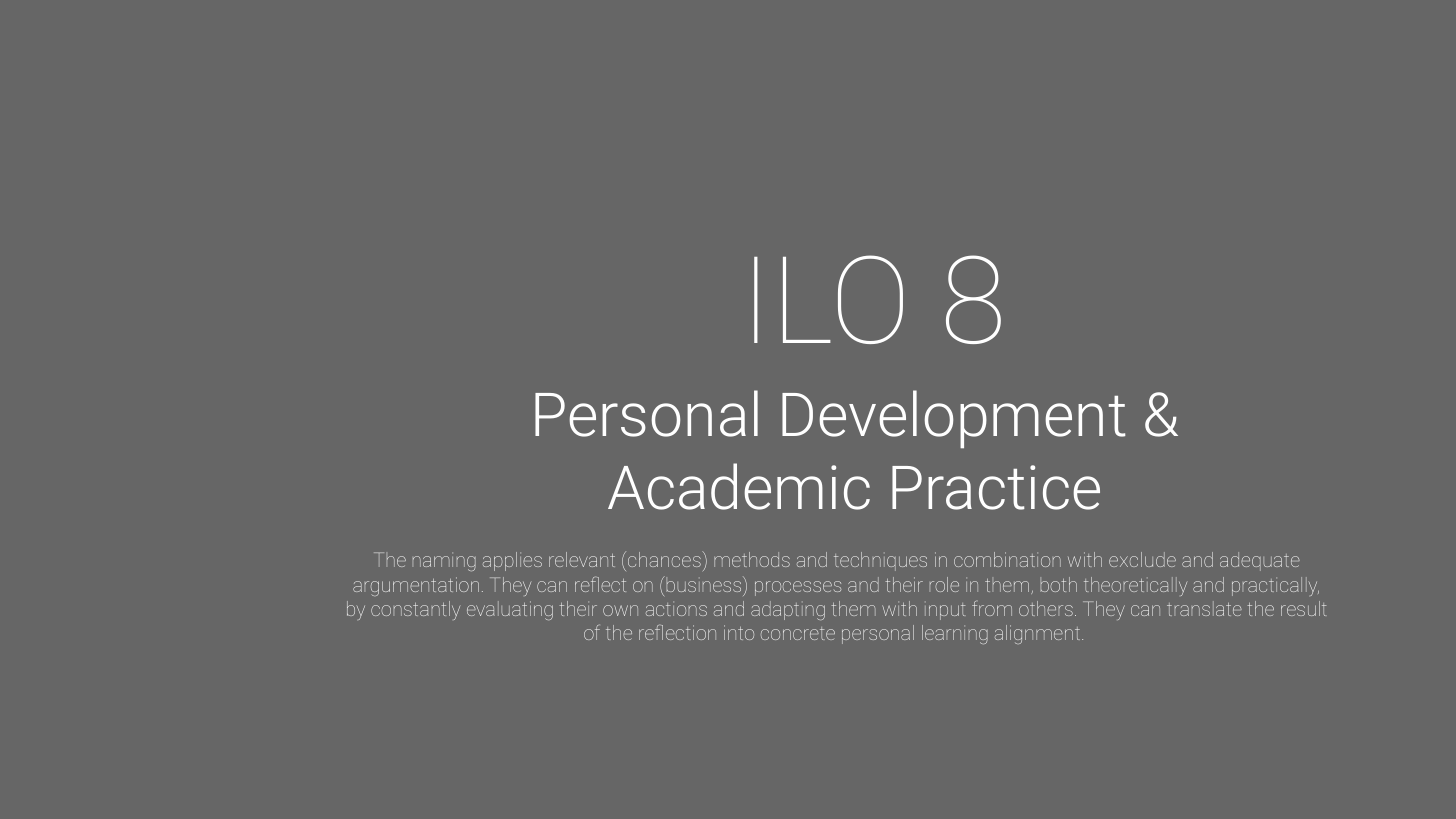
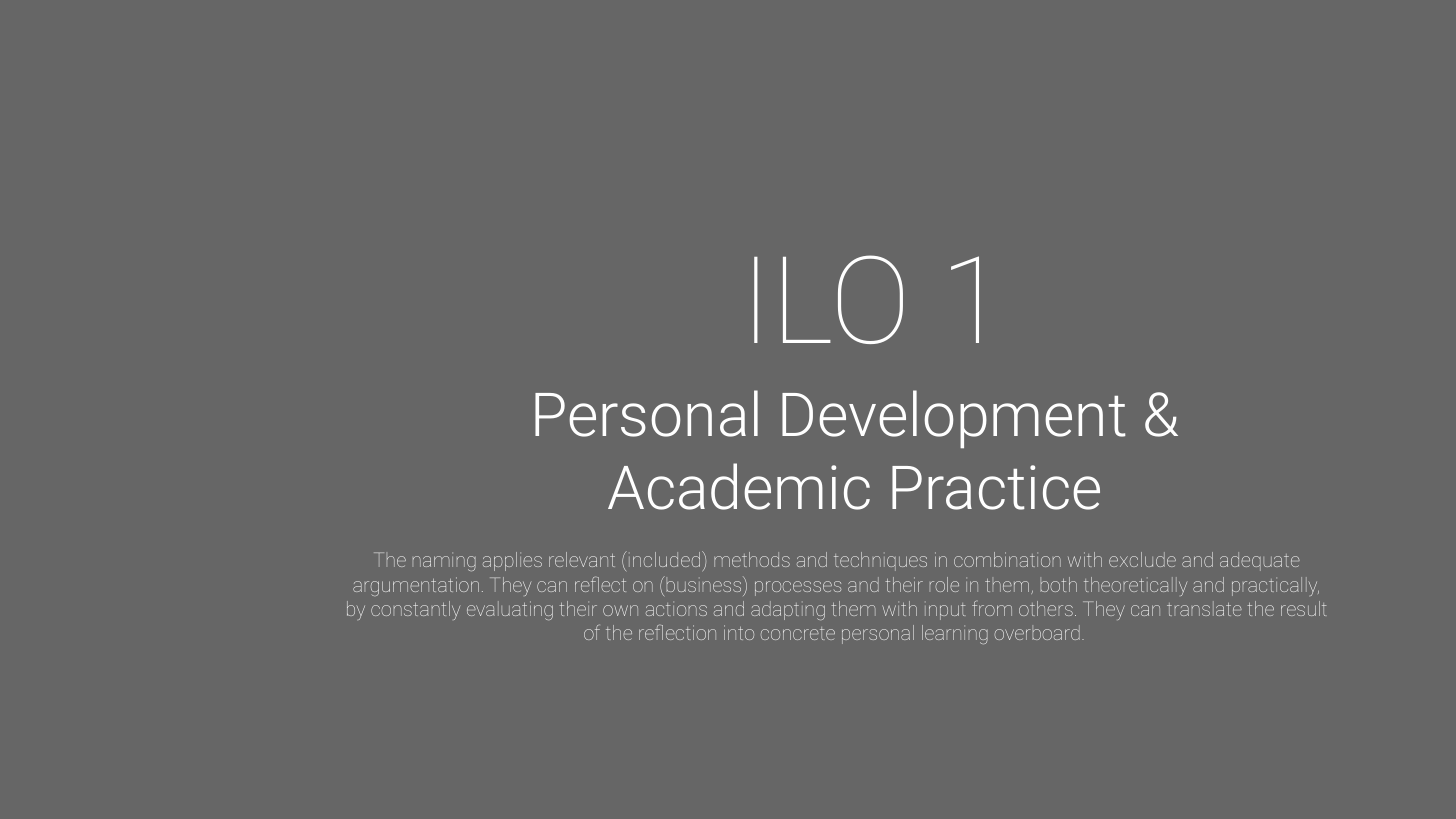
8: 8 -> 1
chances: chances -> included
alignment: alignment -> overboard
